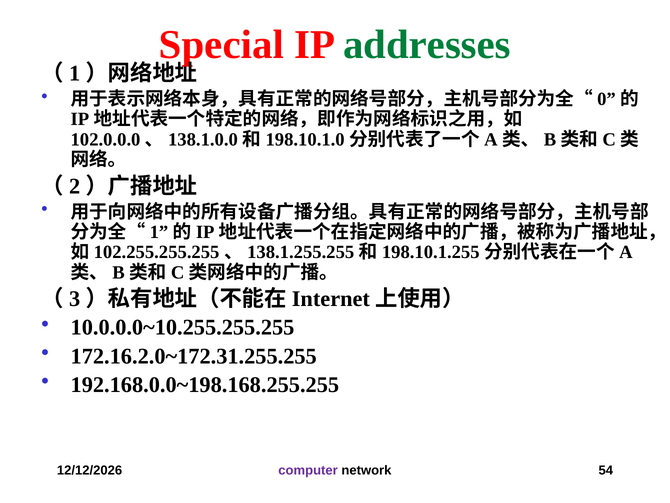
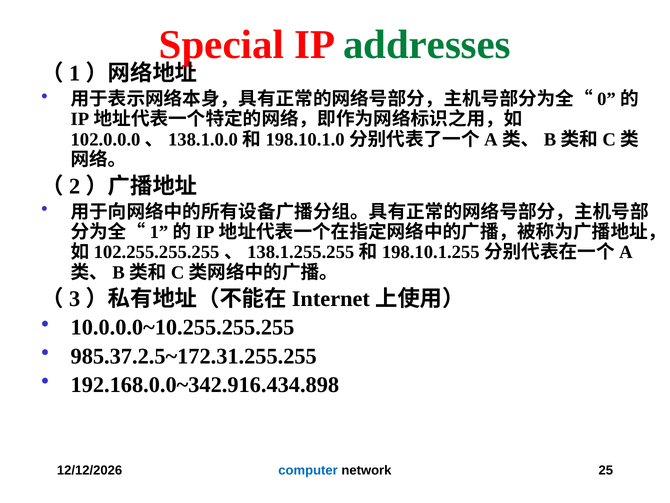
172.16.2.0~172.31.255.255: 172.16.2.0~172.31.255.255 -> 985.37.2.5~172.31.255.255
192.168.0.0~198.168.255.255: 192.168.0.0~198.168.255.255 -> 192.168.0.0~342.916.434.898
computer colour: purple -> blue
54: 54 -> 25
